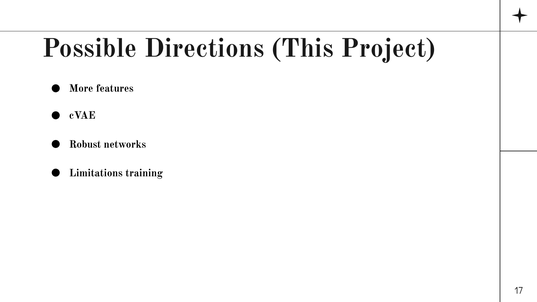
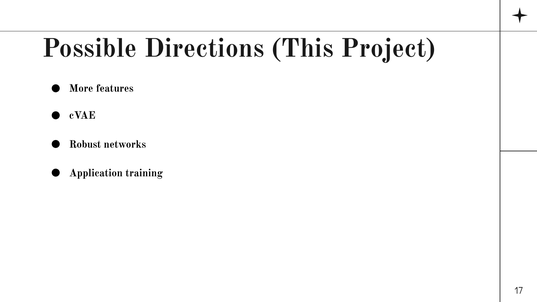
Limitations: Limitations -> Application
